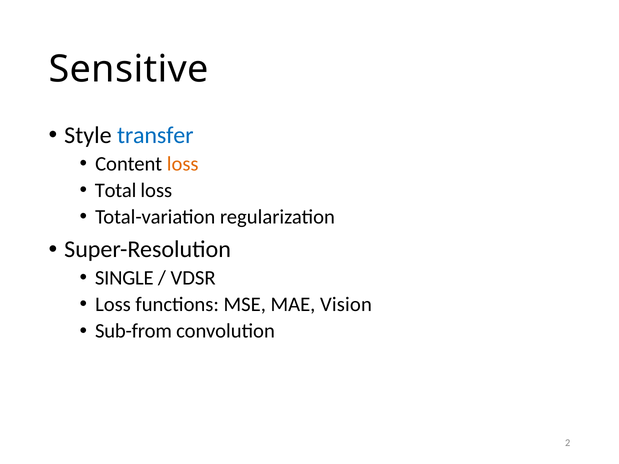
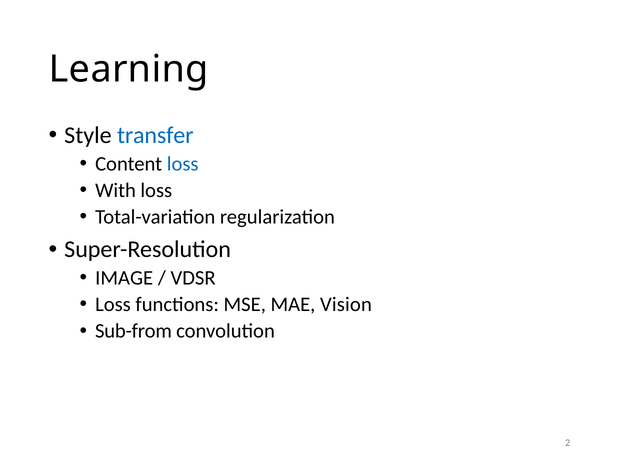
Sensitive: Sensitive -> Learning
loss at (183, 164) colour: orange -> blue
Total: Total -> With
SINGLE: SINGLE -> IMAGE
